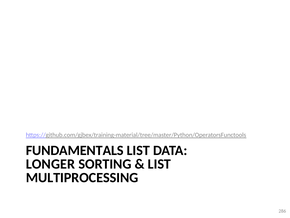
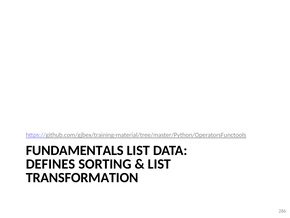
LONGER: LONGER -> DEFINES
MULTIPROCESSING: MULTIPROCESSING -> TRANSFORMATION
